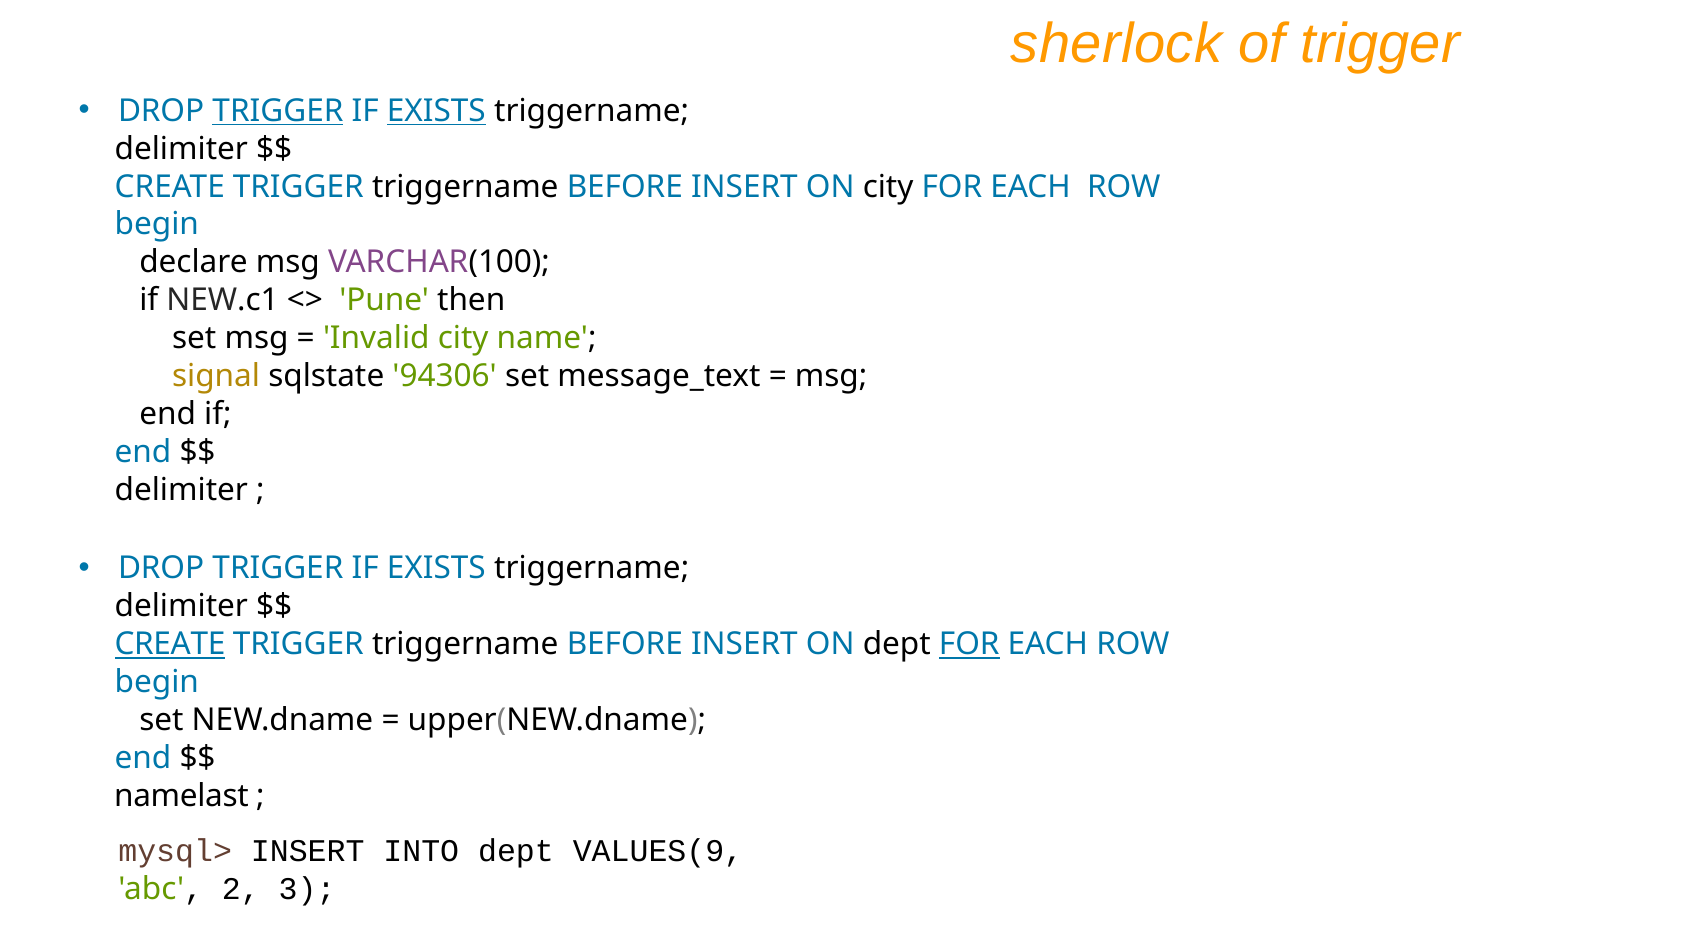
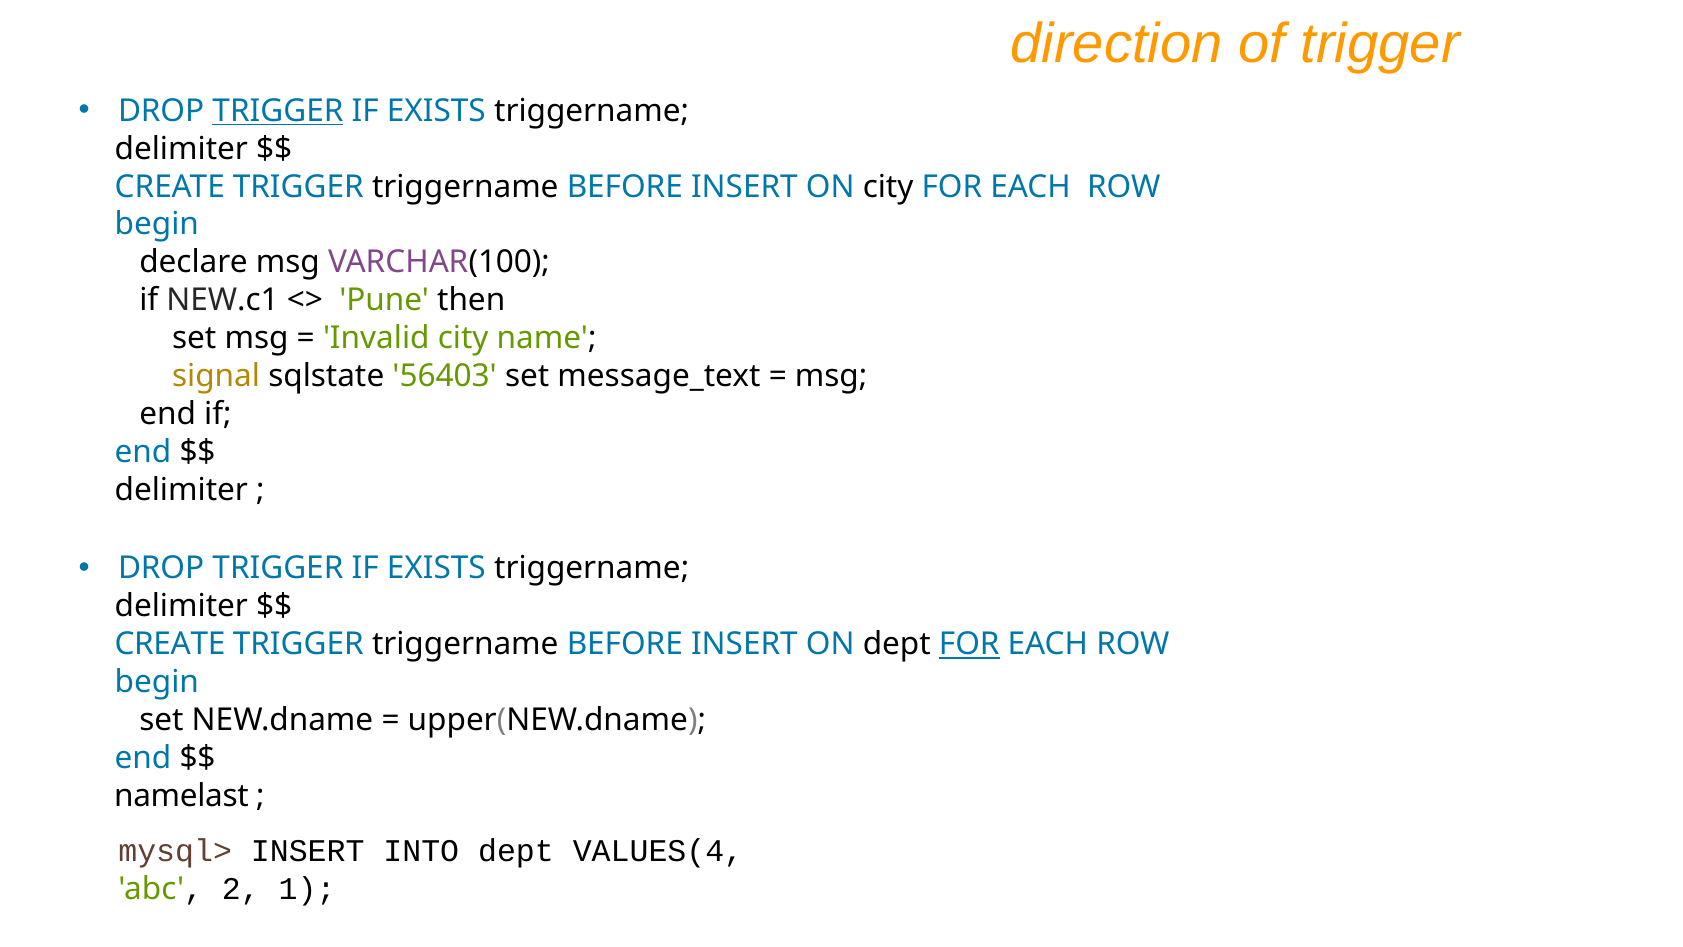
sherlock: sherlock -> direction
EXISTS at (436, 111) underline: present -> none
94306: 94306 -> 56403
CREATE at (170, 644) underline: present -> none
VALUES(9: VALUES(9 -> VALUES(4
3: 3 -> 1
